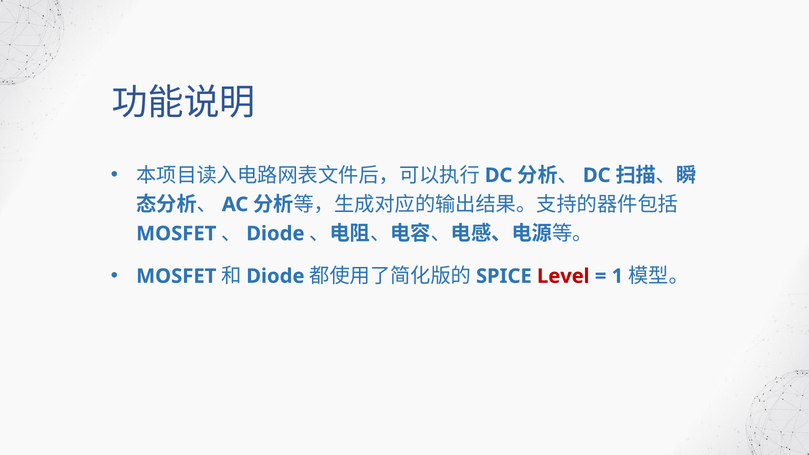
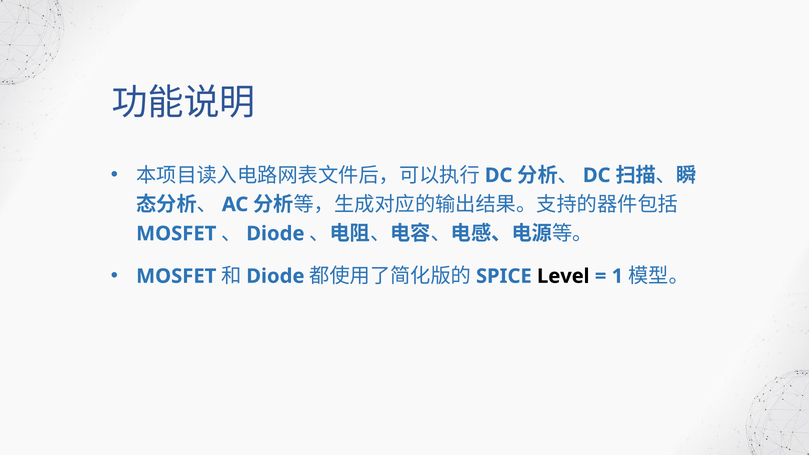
Level colour: red -> black
